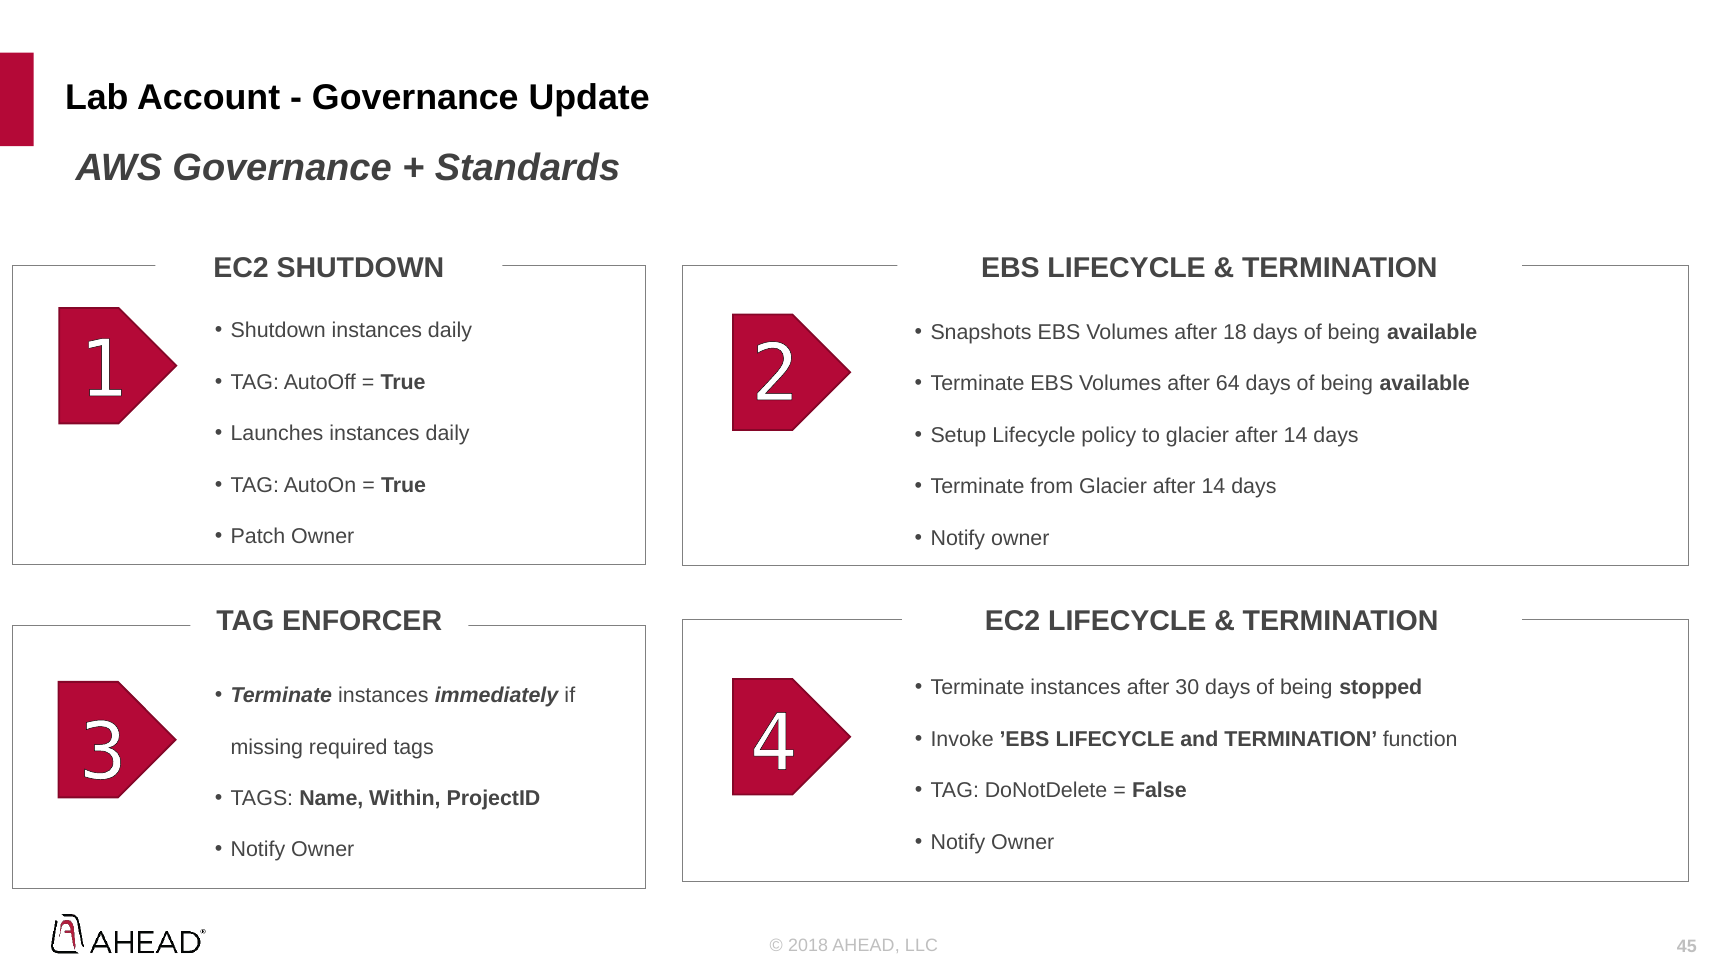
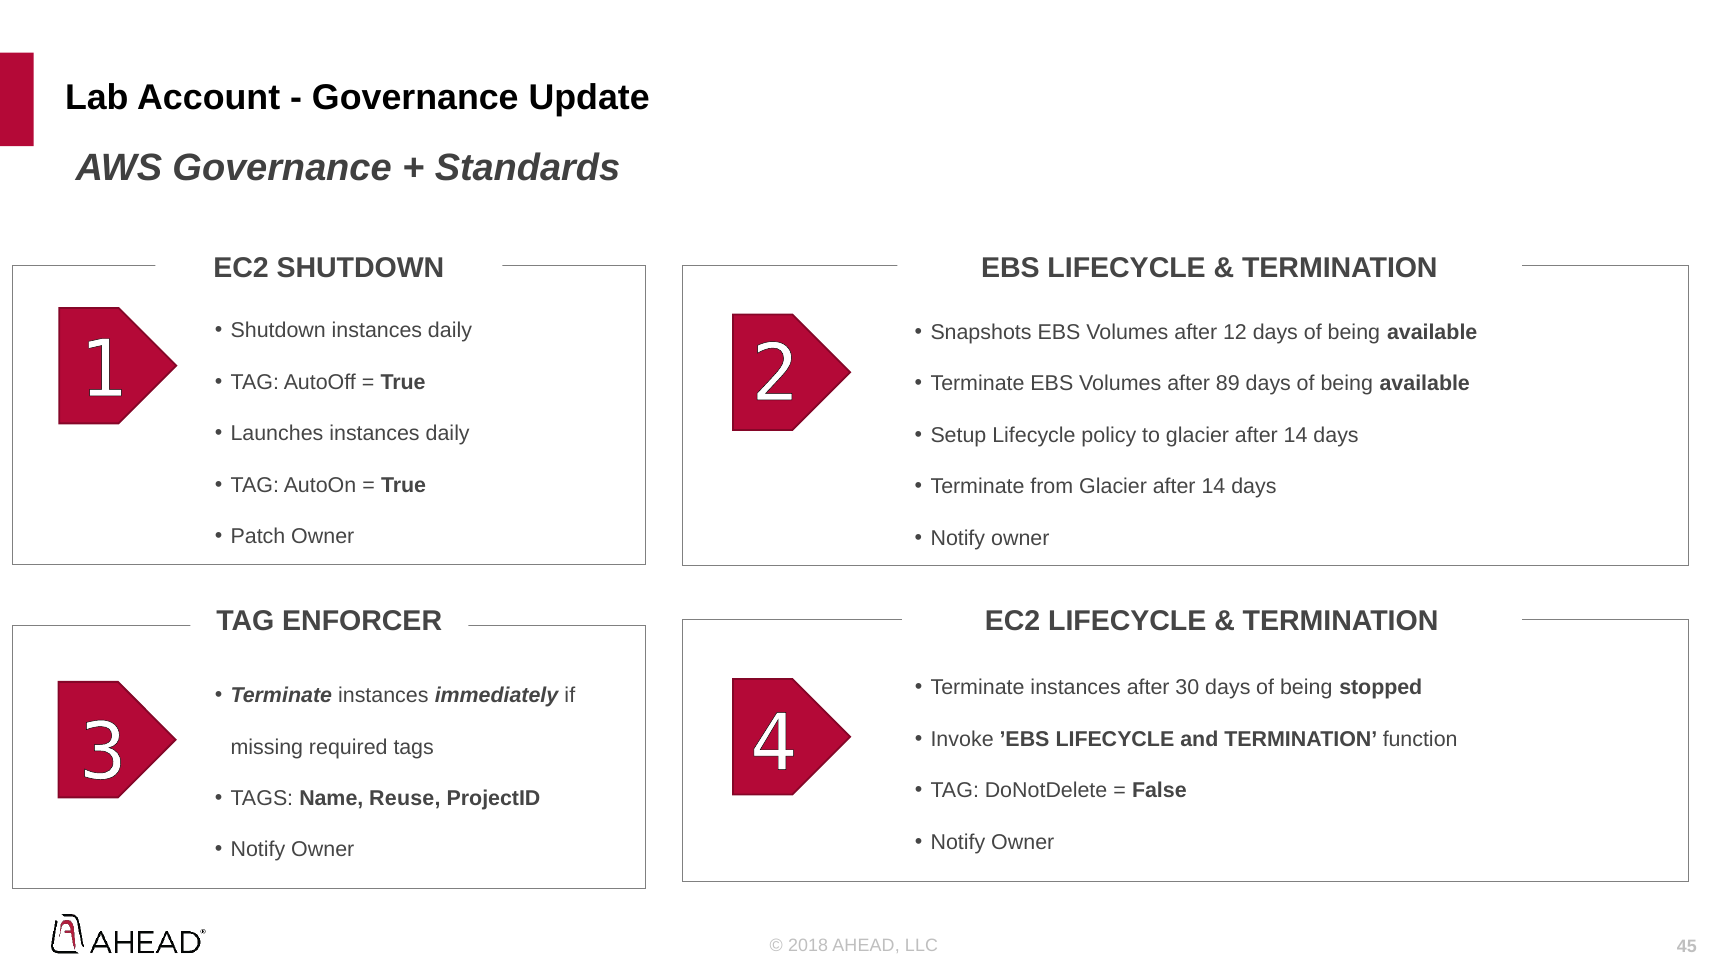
18: 18 -> 12
64: 64 -> 89
Within: Within -> Reuse
